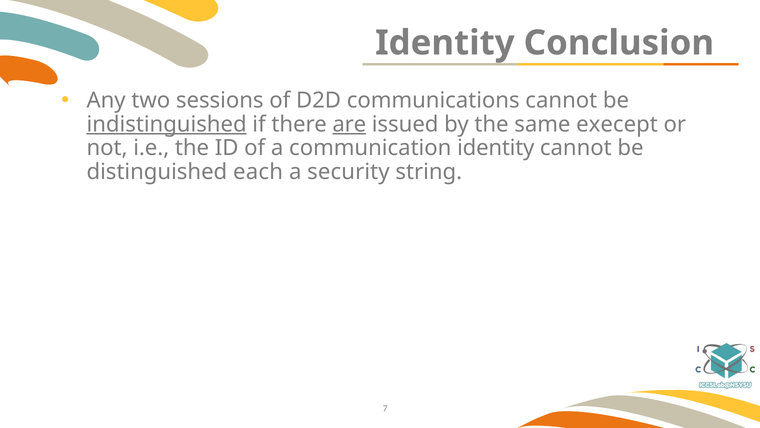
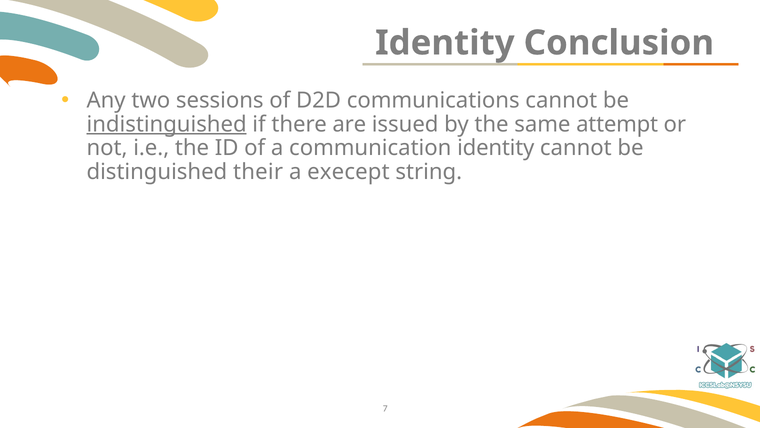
are underline: present -> none
execept: execept -> attempt
each: each -> their
security: security -> execept
